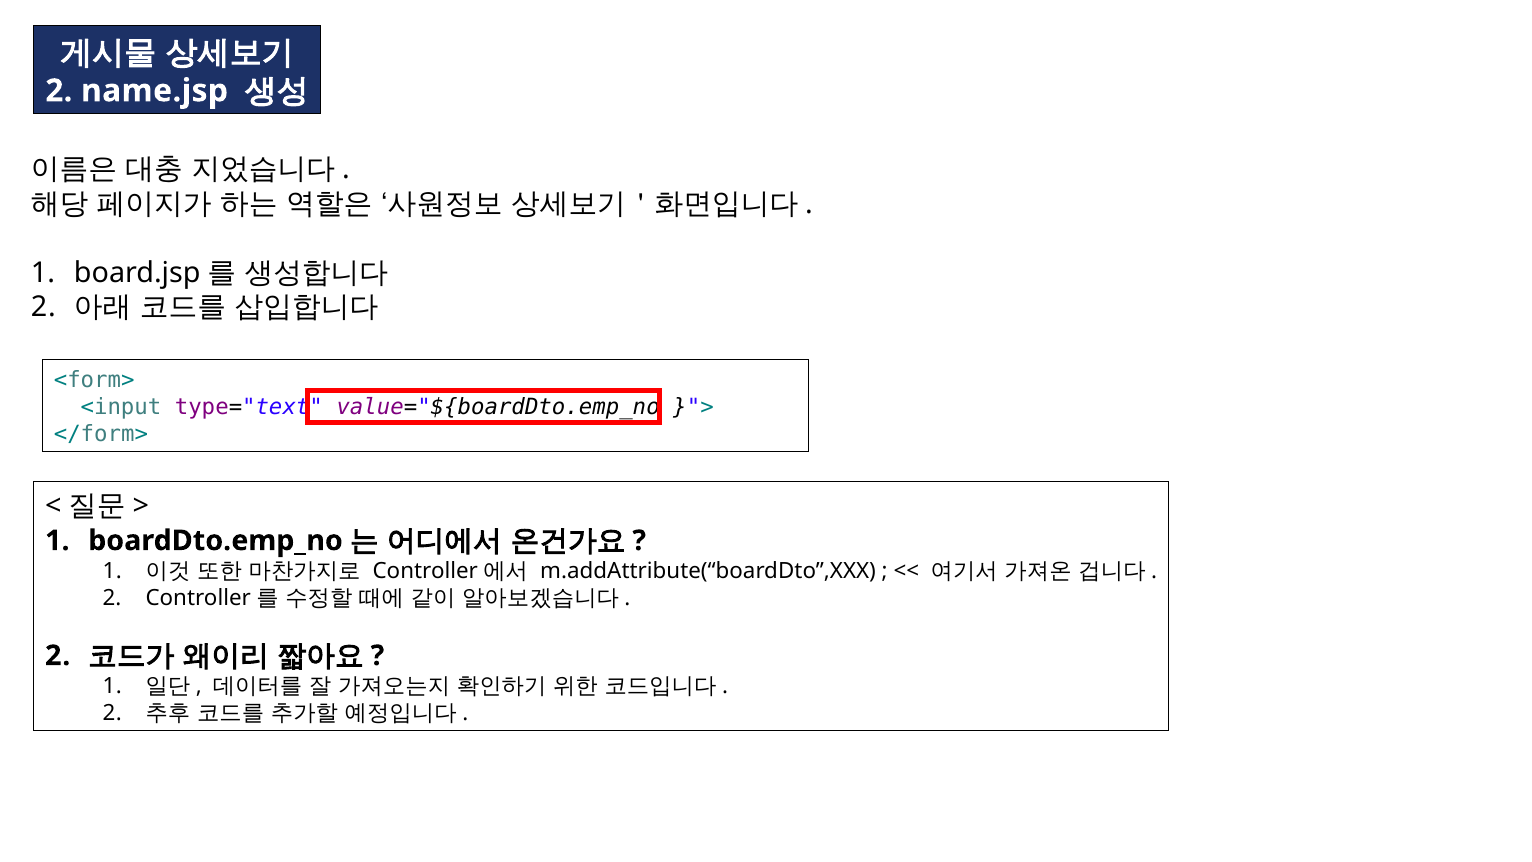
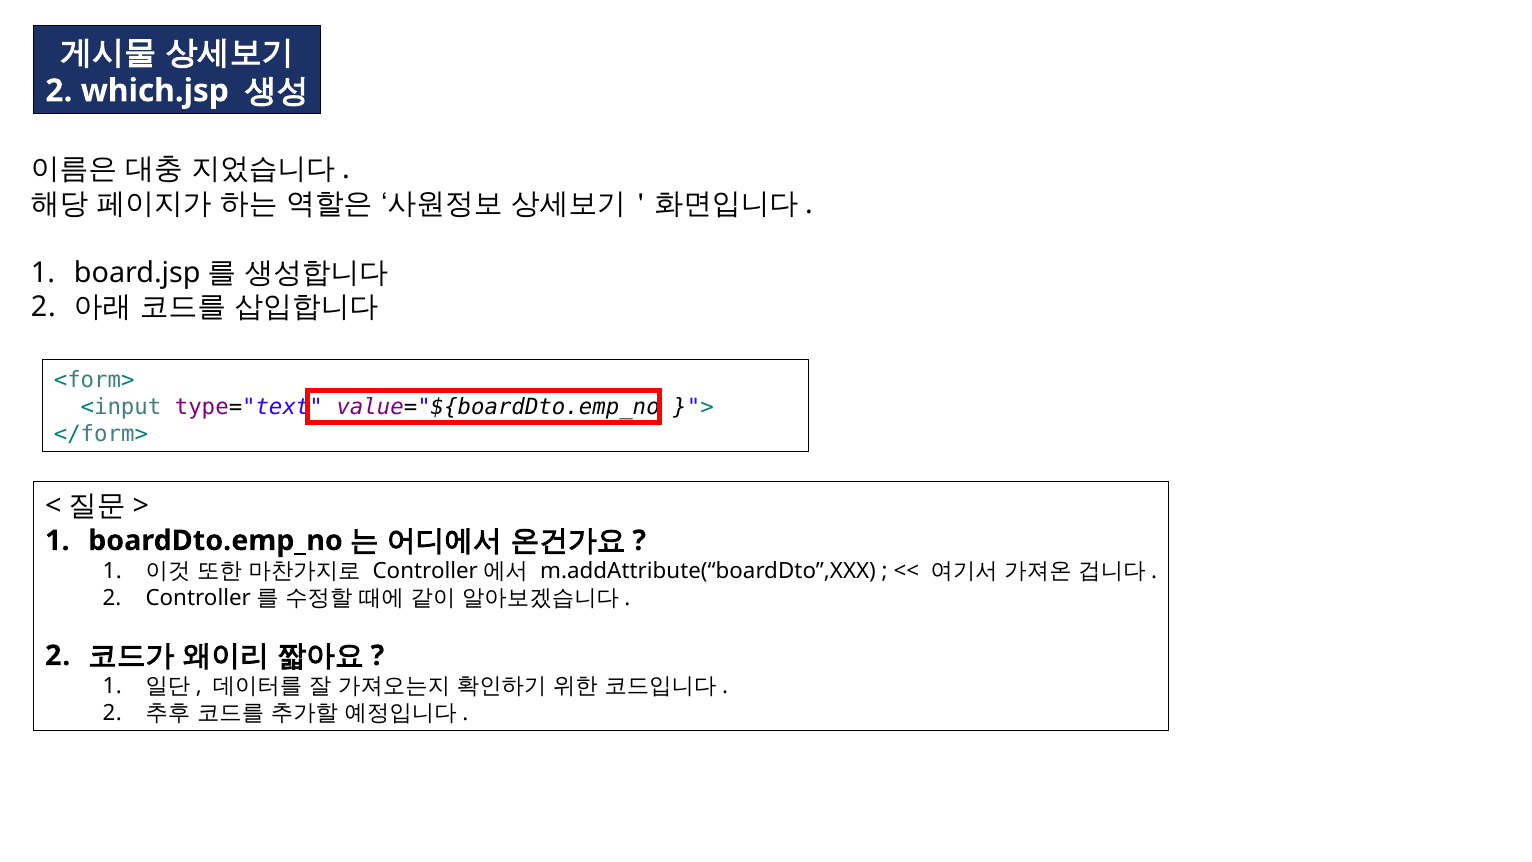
name.jsp: name.jsp -> which.jsp
